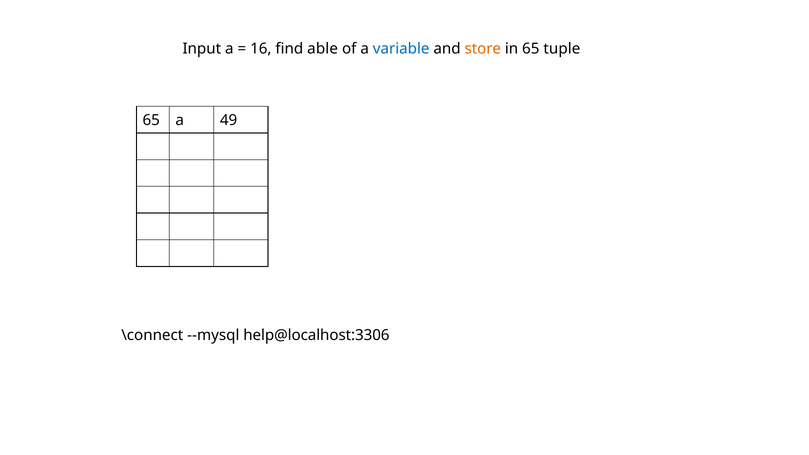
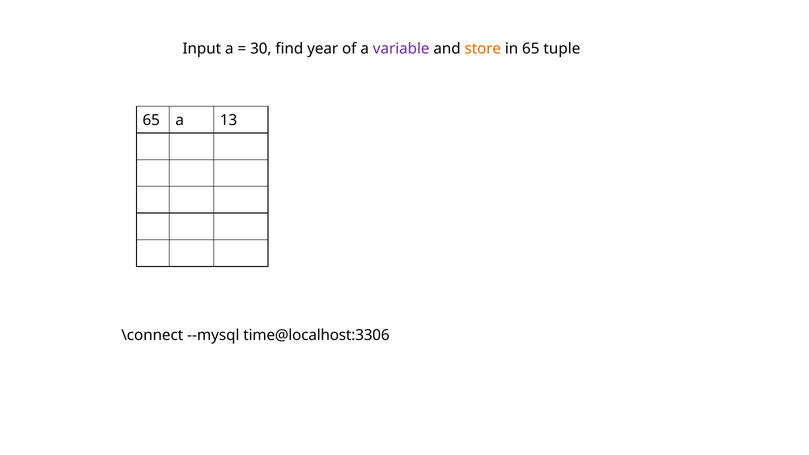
16: 16 -> 30
able: able -> year
variable colour: blue -> purple
49: 49 -> 13
help@localhost:3306: help@localhost:3306 -> time@localhost:3306
